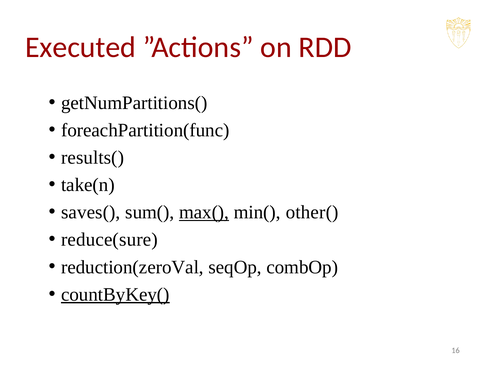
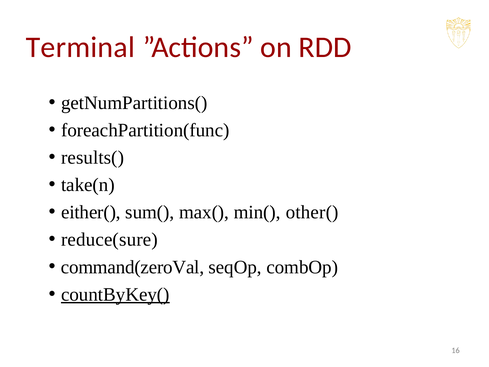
Executed: Executed -> Terminal
saves(: saves( -> either(
max( underline: present -> none
reduction(zeroVal: reduction(zeroVal -> command(zeroVal
